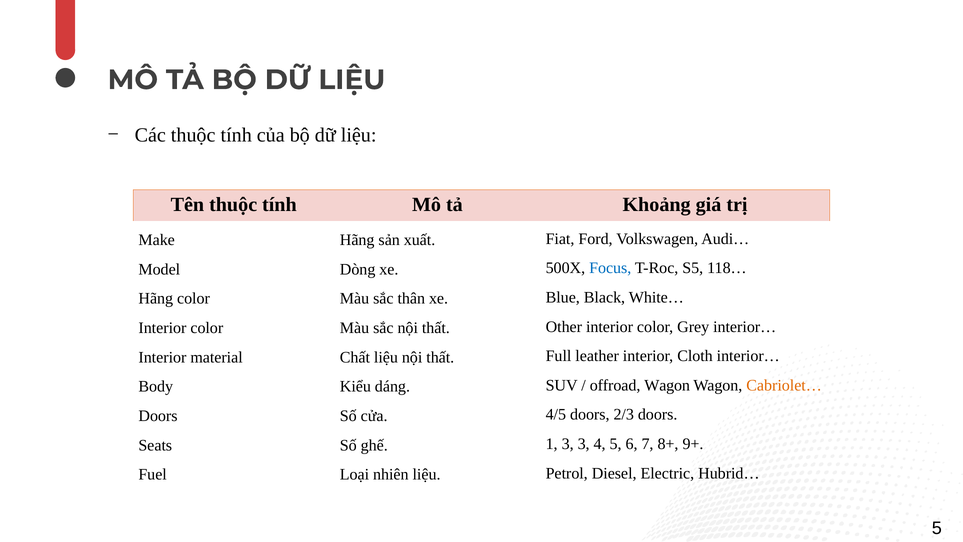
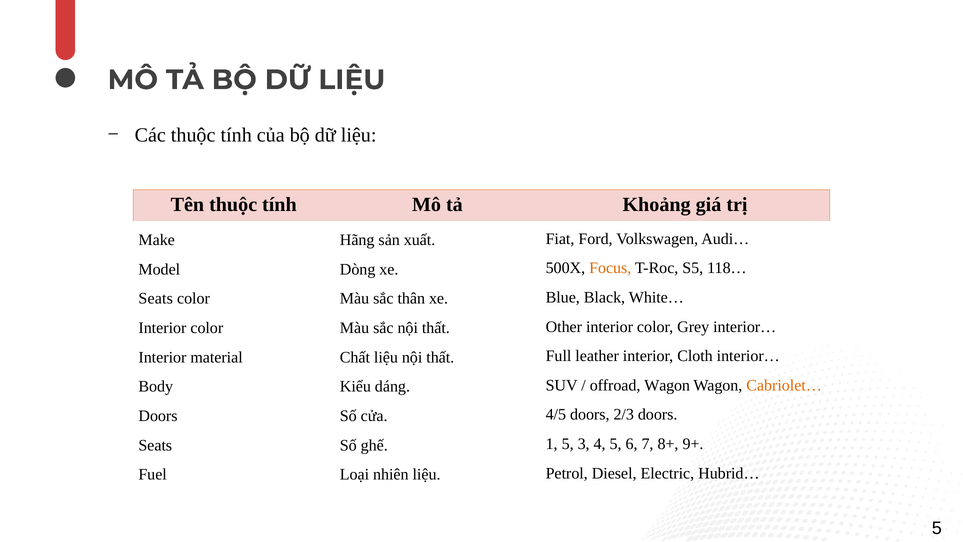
Focus colour: blue -> orange
Hãng at (156, 299): Hãng -> Seats
1 3: 3 -> 5
